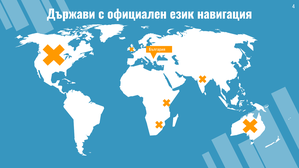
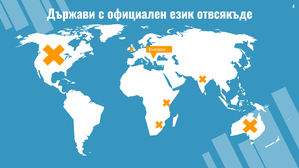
навигация: навигация -> отвсякъде
